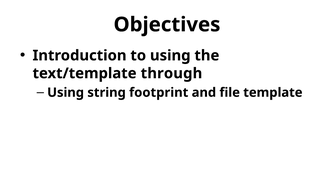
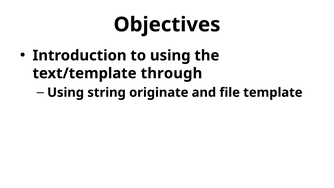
footprint: footprint -> originate
